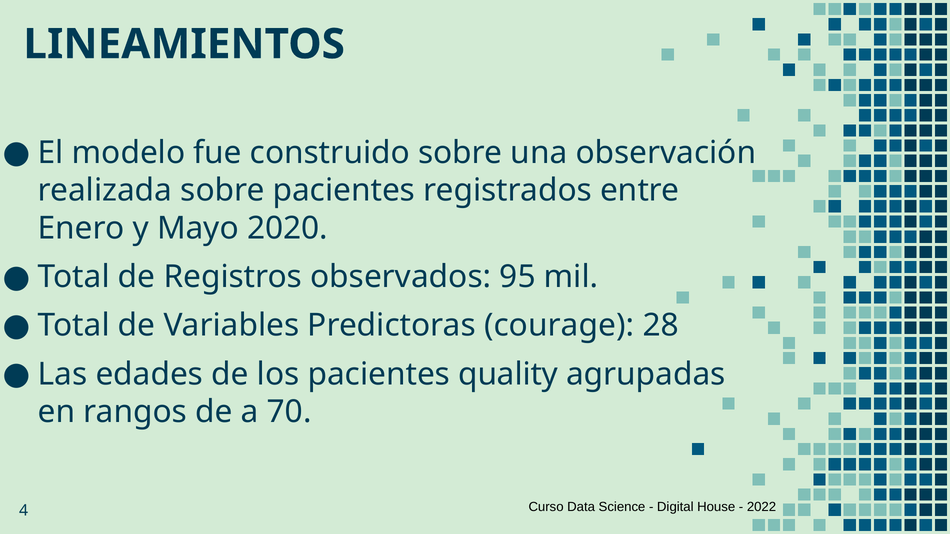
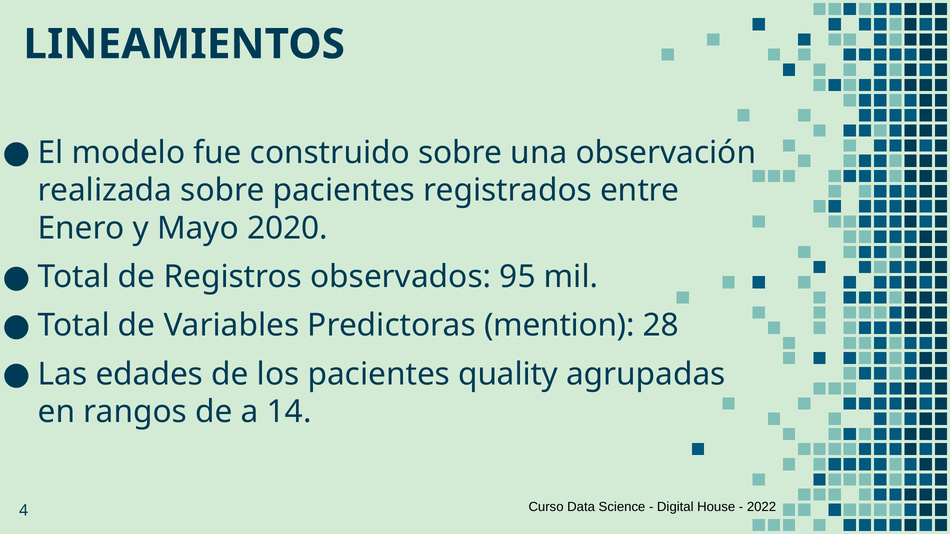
courage: courage -> mention
70: 70 -> 14
